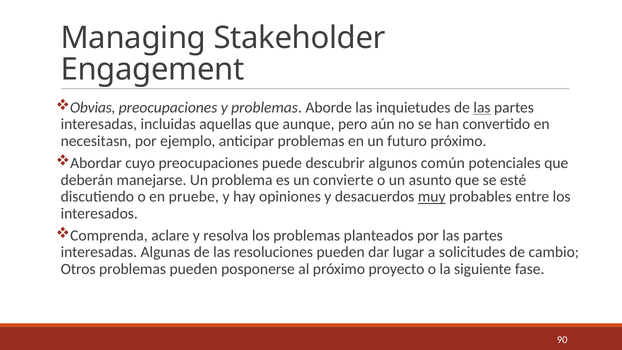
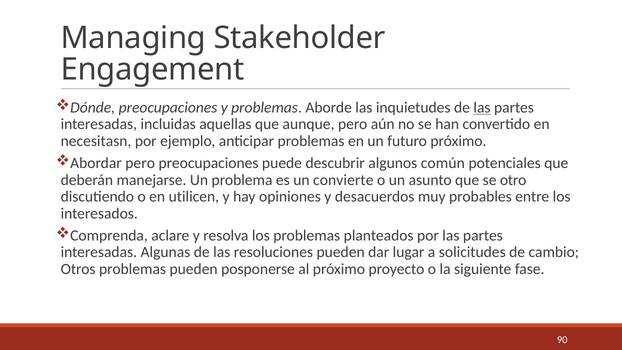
Obvias: Obvias -> Dónde
Abordar cuyo: cuyo -> pero
esté: esté -> otro
pruebe: pruebe -> utilicen
muy underline: present -> none
